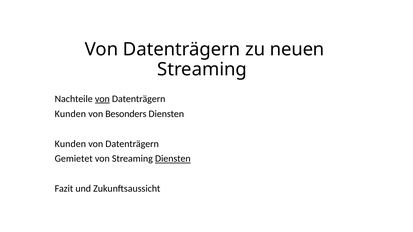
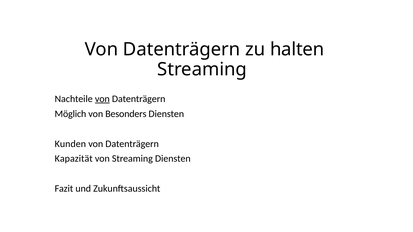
neuen: neuen -> halten
Kunden at (70, 114): Kunden -> Möglich
Gemietet: Gemietet -> Kapazität
Diensten at (173, 159) underline: present -> none
